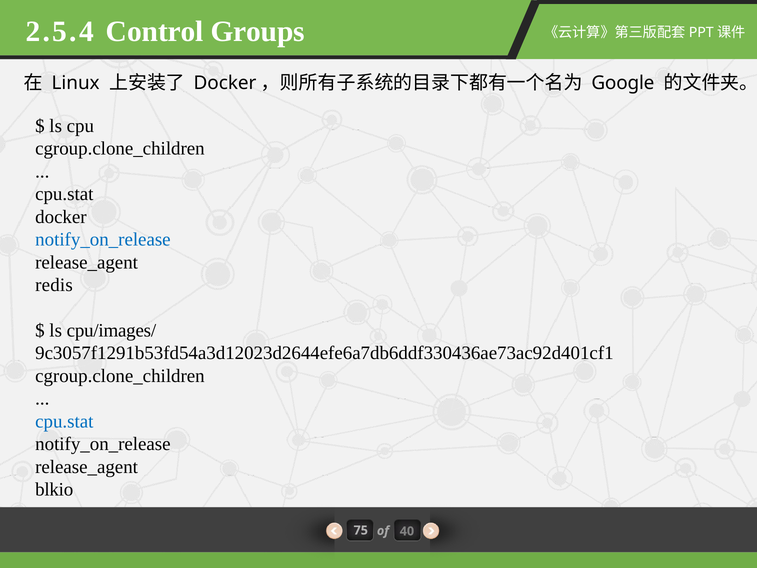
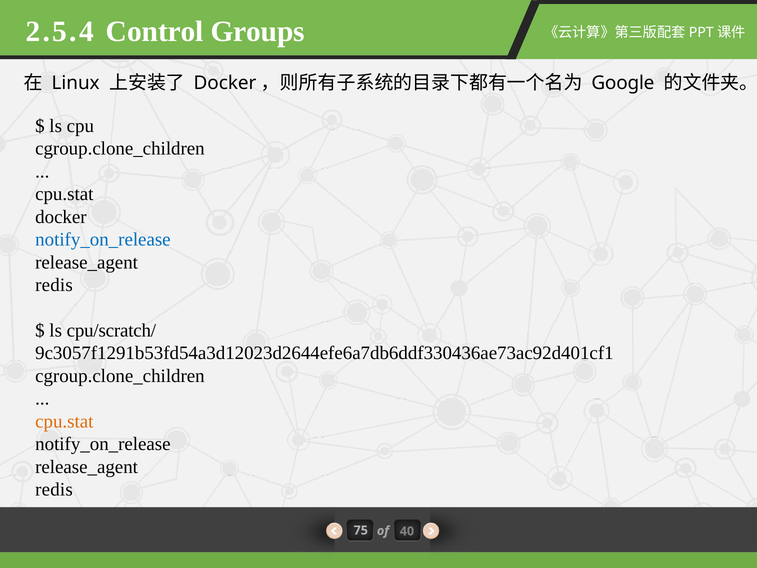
cpu/images/: cpu/images/ -> cpu/scratch/
cpu.stat at (64, 421) colour: blue -> orange
blkio at (54, 489): blkio -> redis
